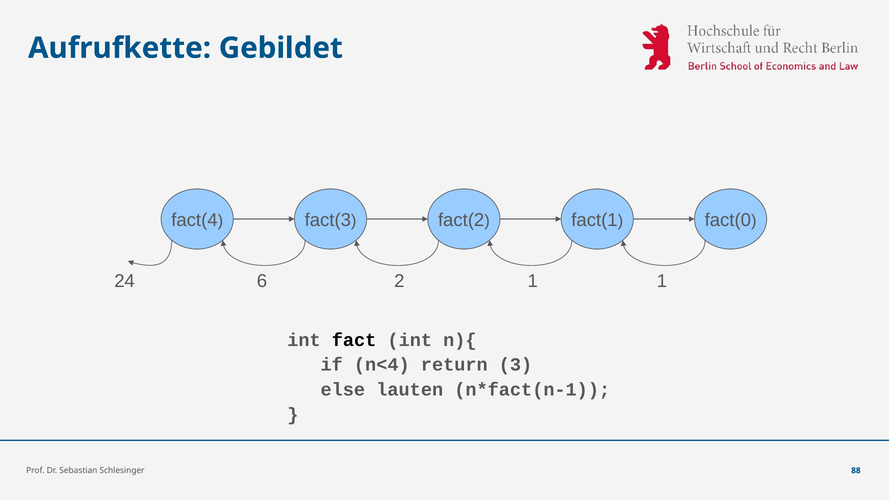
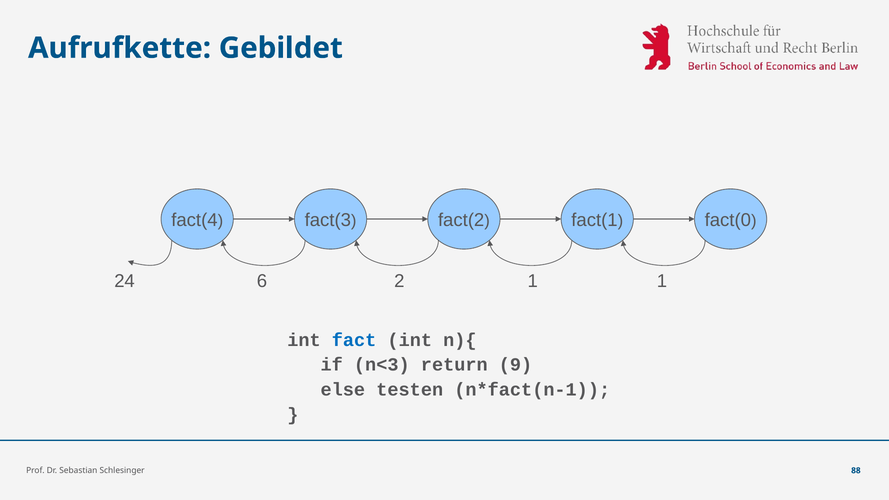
fact colour: black -> blue
n<4: n<4 -> n<3
3: 3 -> 9
lauten: lauten -> testen
